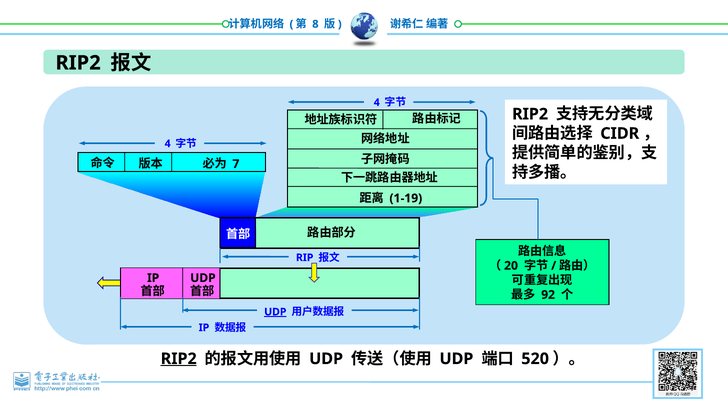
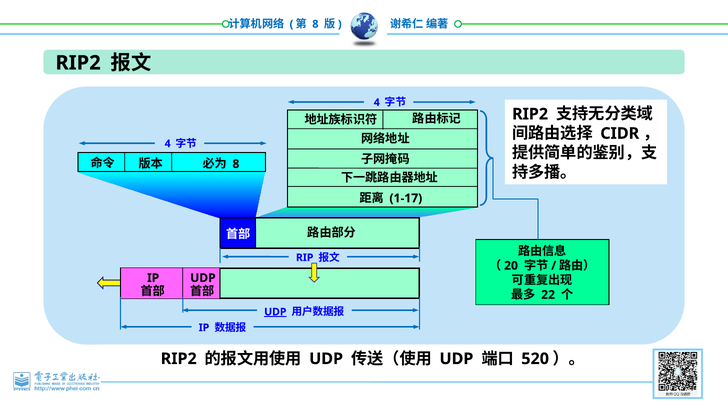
7 at (236, 164): 7 -> 8
1-19: 1-19 -> 1-17
92: 92 -> 22
RIP2 at (179, 359) underline: present -> none
